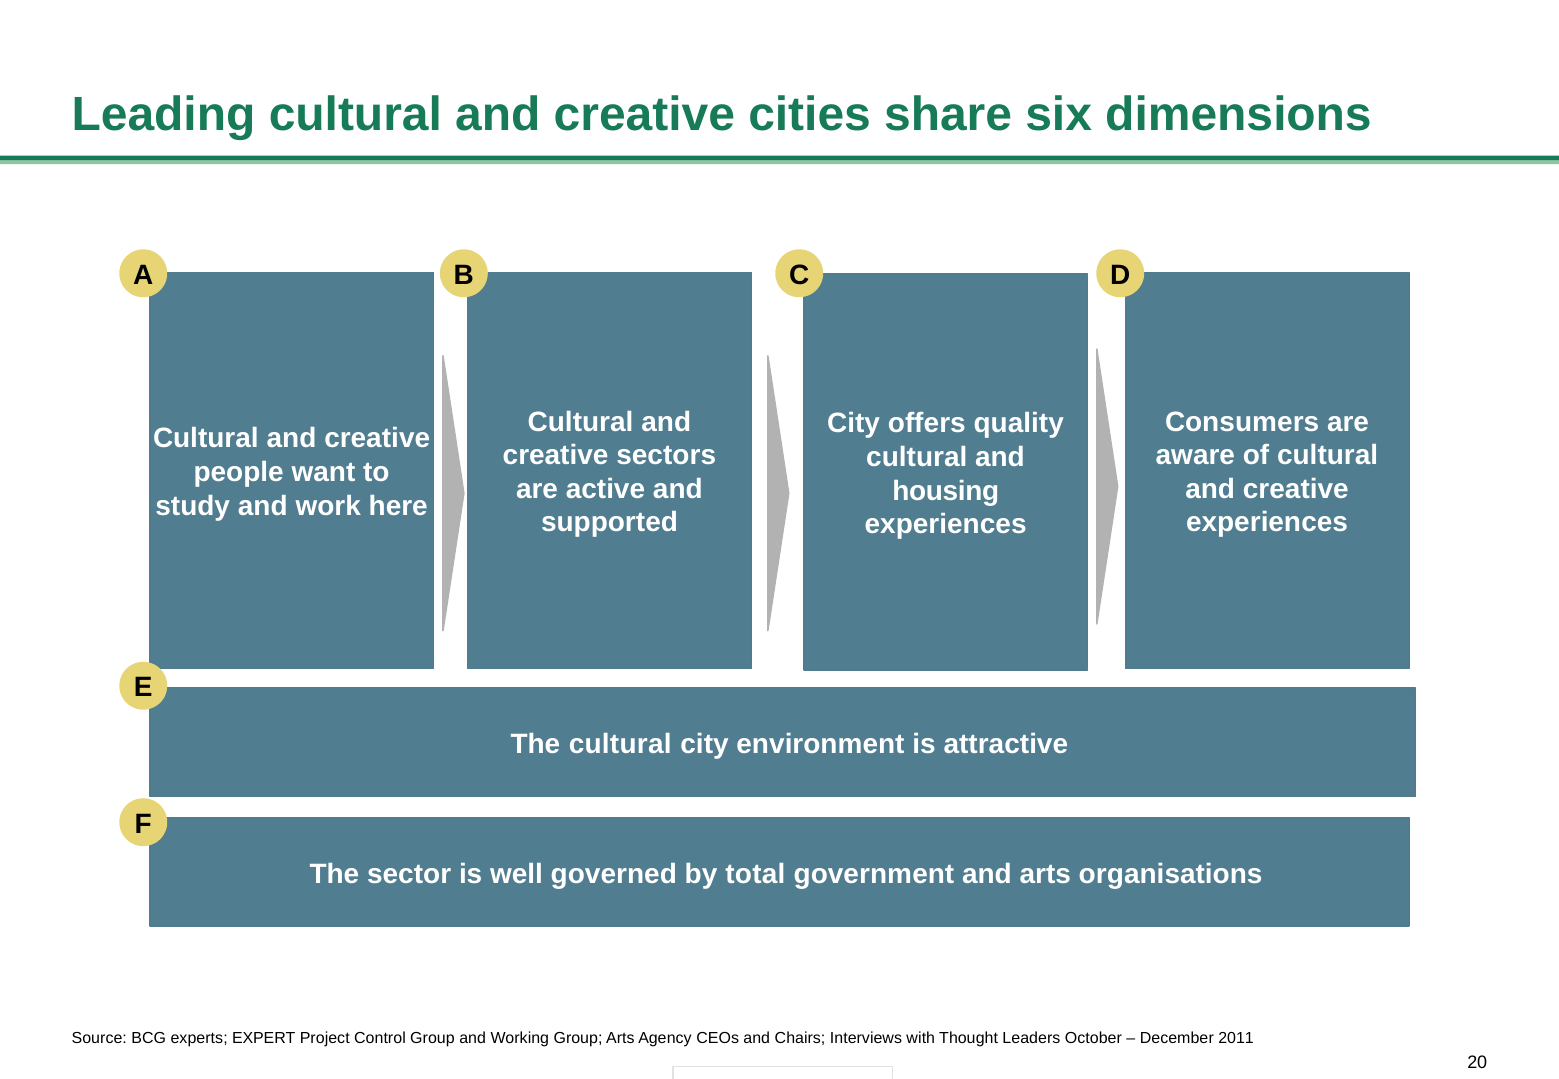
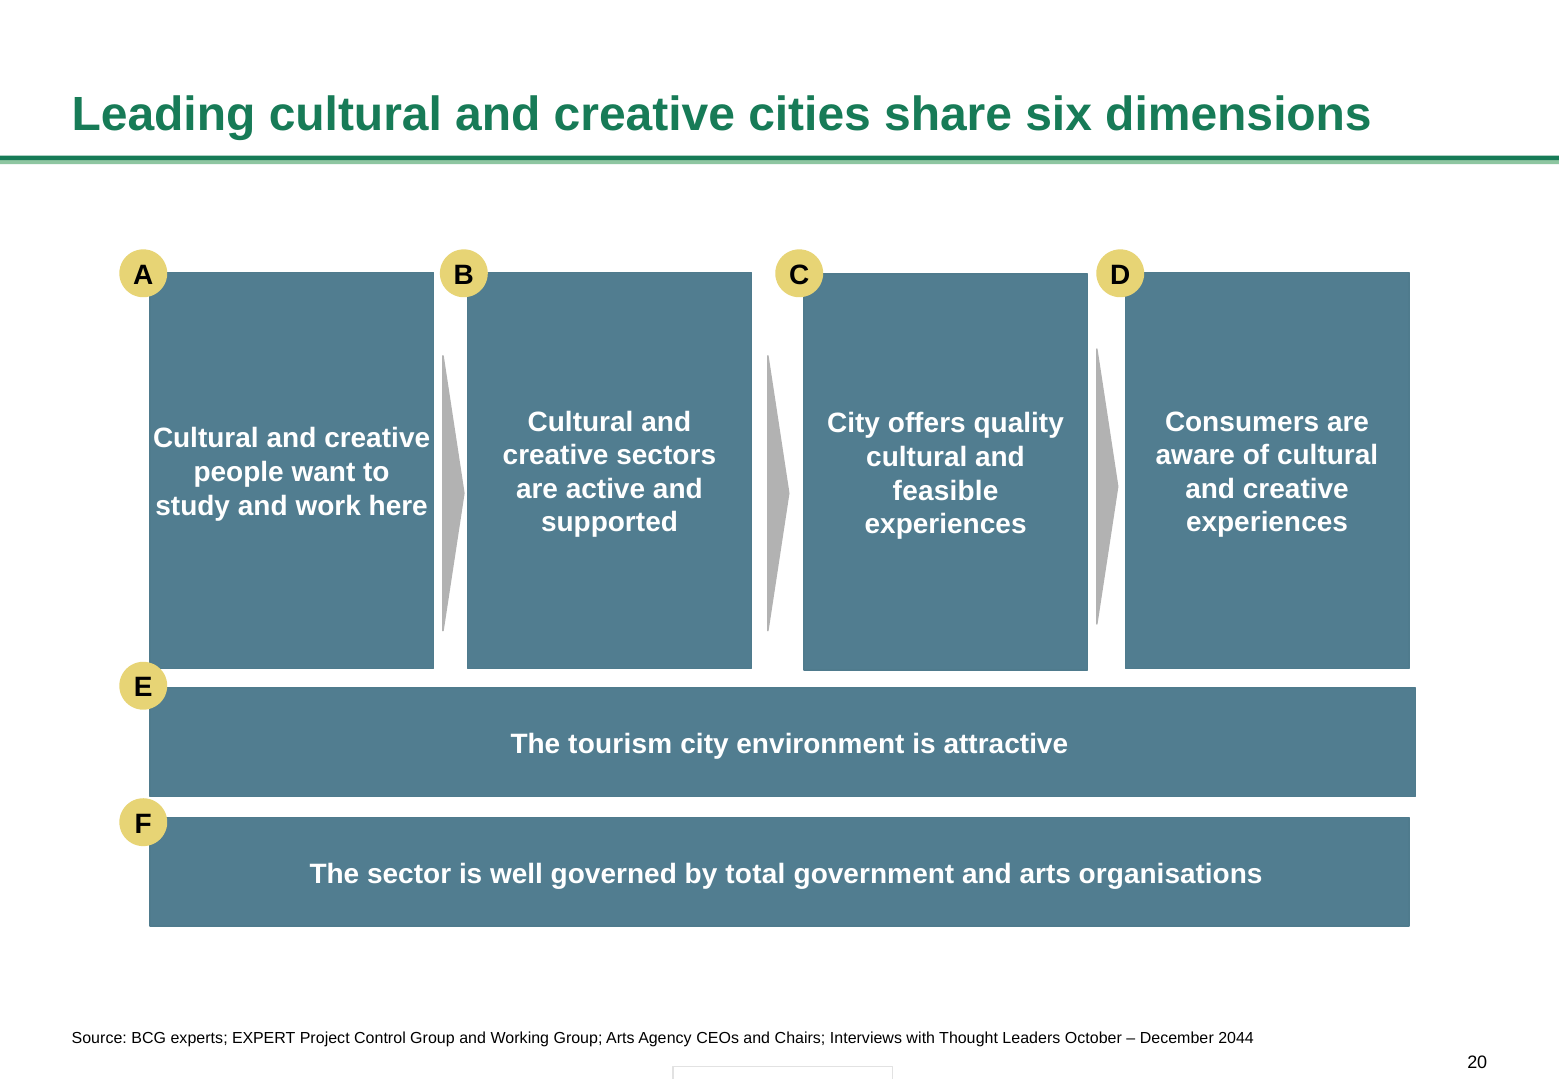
housing: housing -> feasible
The cultural: cultural -> tourism
2011: 2011 -> 2044
